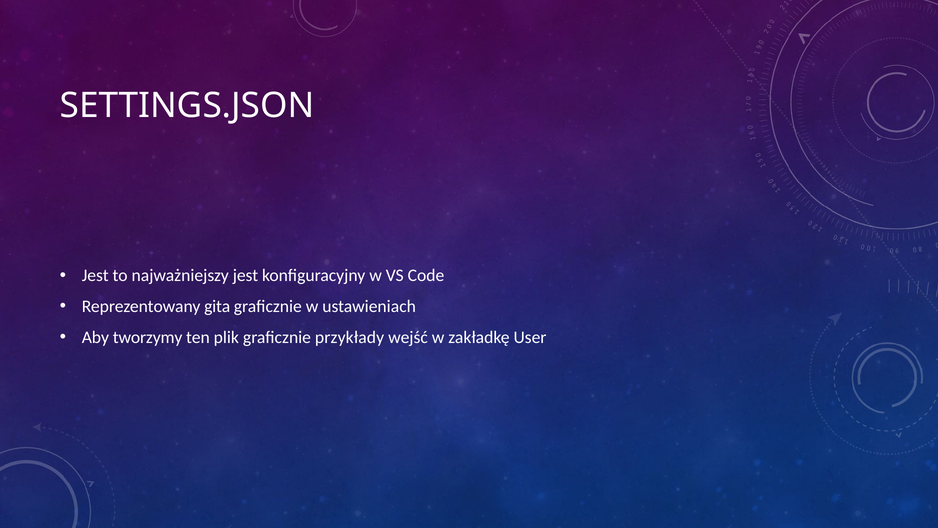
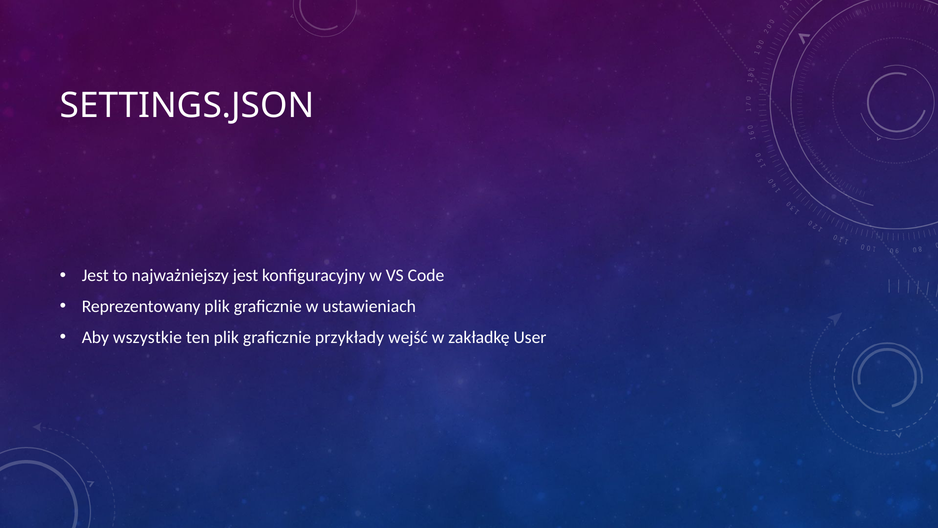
Reprezentowany gita: gita -> plik
tworzymy: tworzymy -> wszystkie
